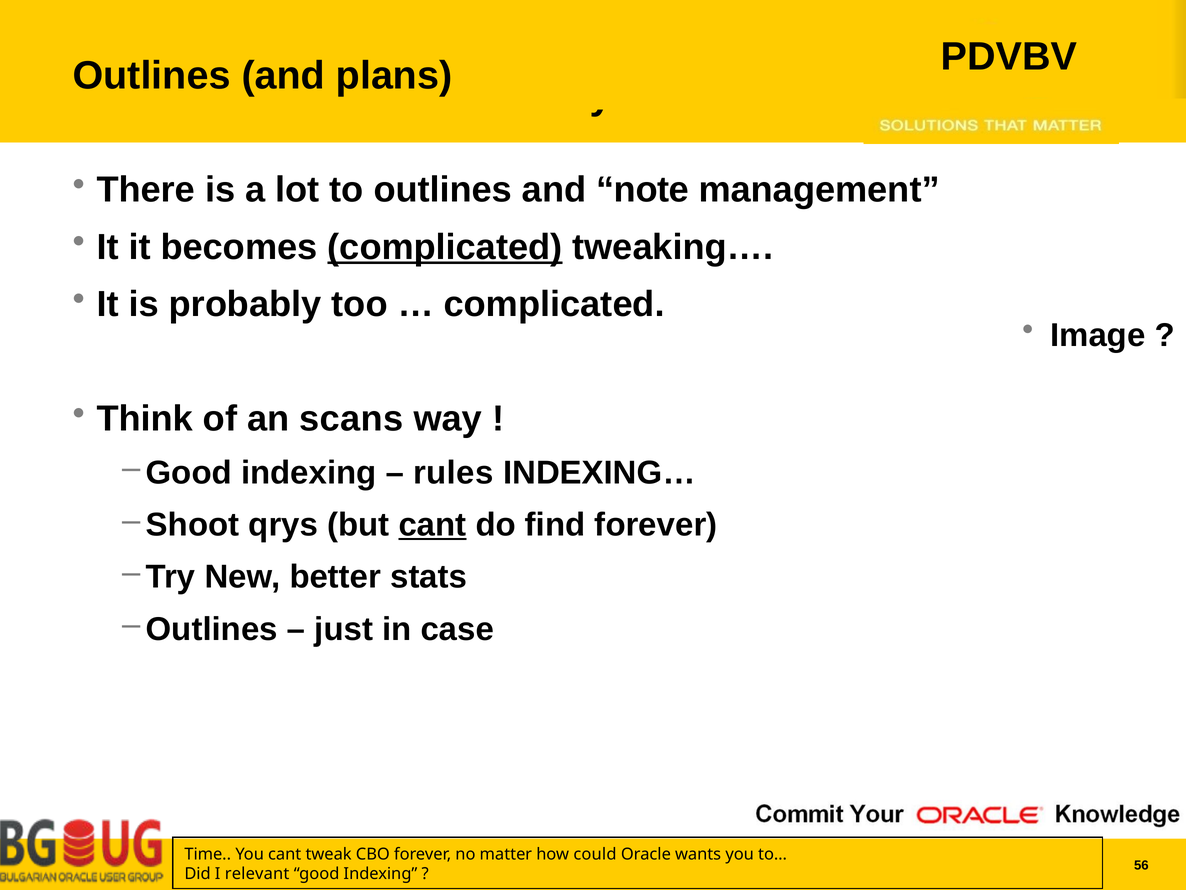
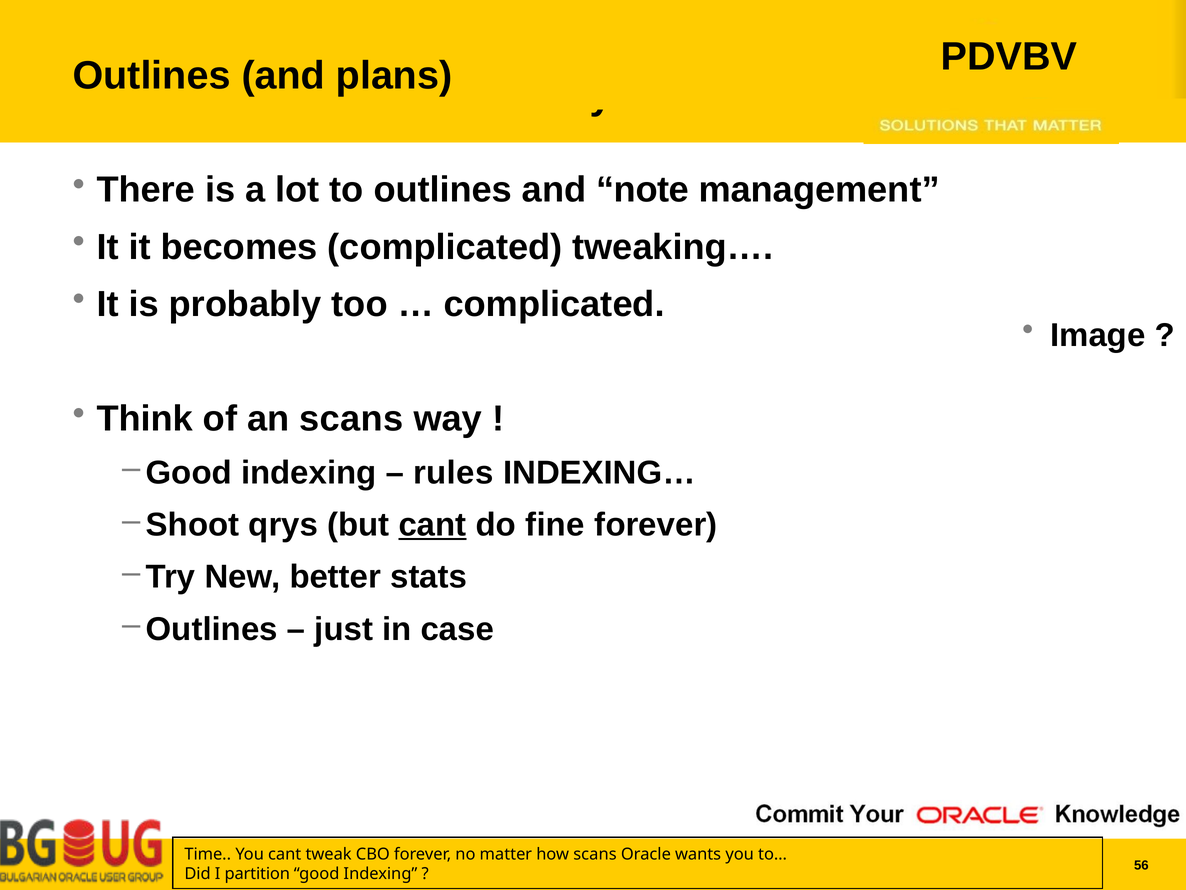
complicated at (445, 247) underline: present -> none
find: find -> fine
how could: could -> scans
relevant: relevant -> partition
